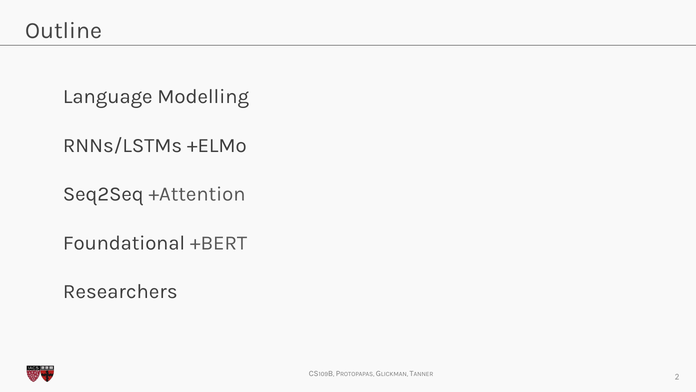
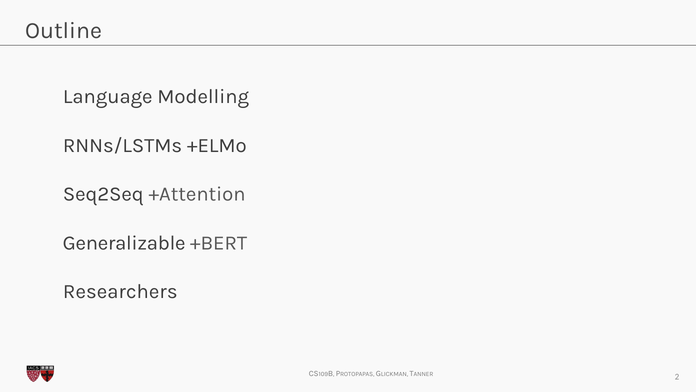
Foundational: Foundational -> Generalizable
